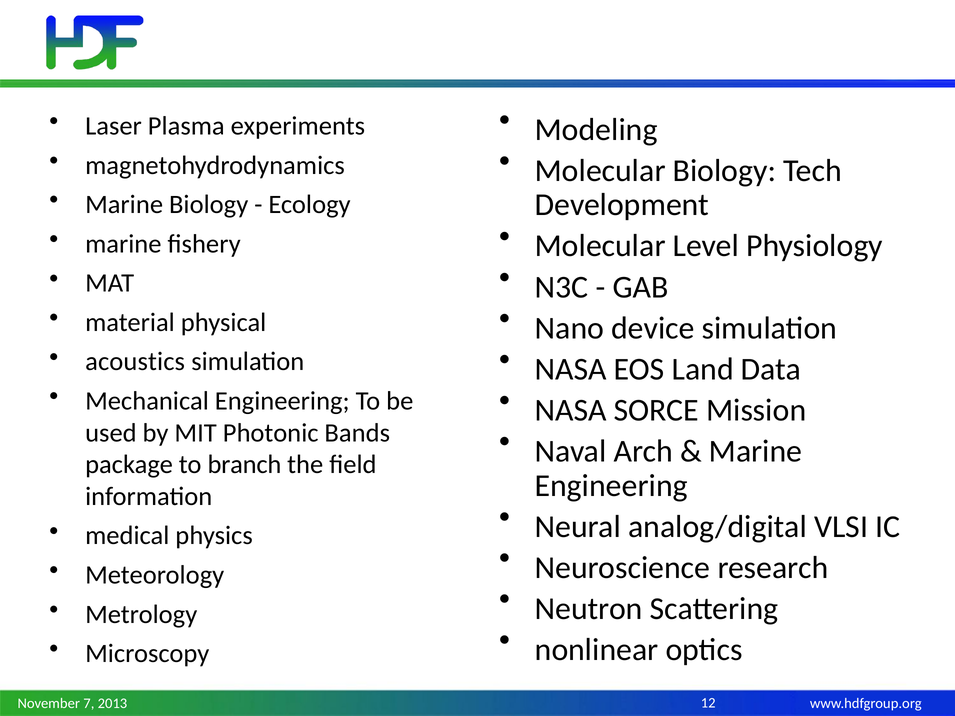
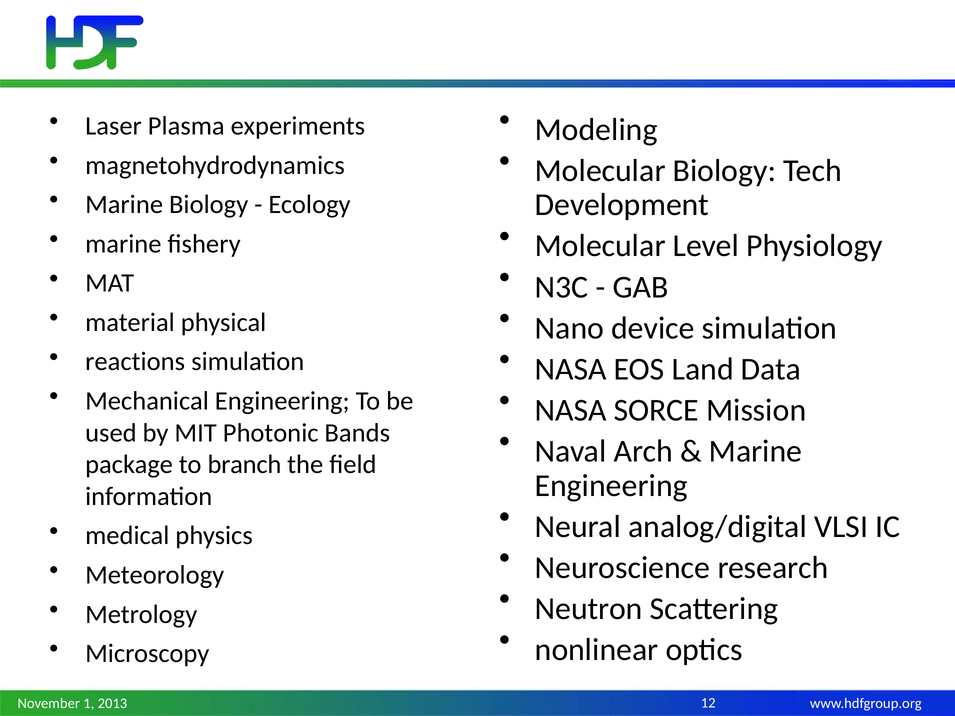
acoustics: acoustics -> reactions
7: 7 -> 1
